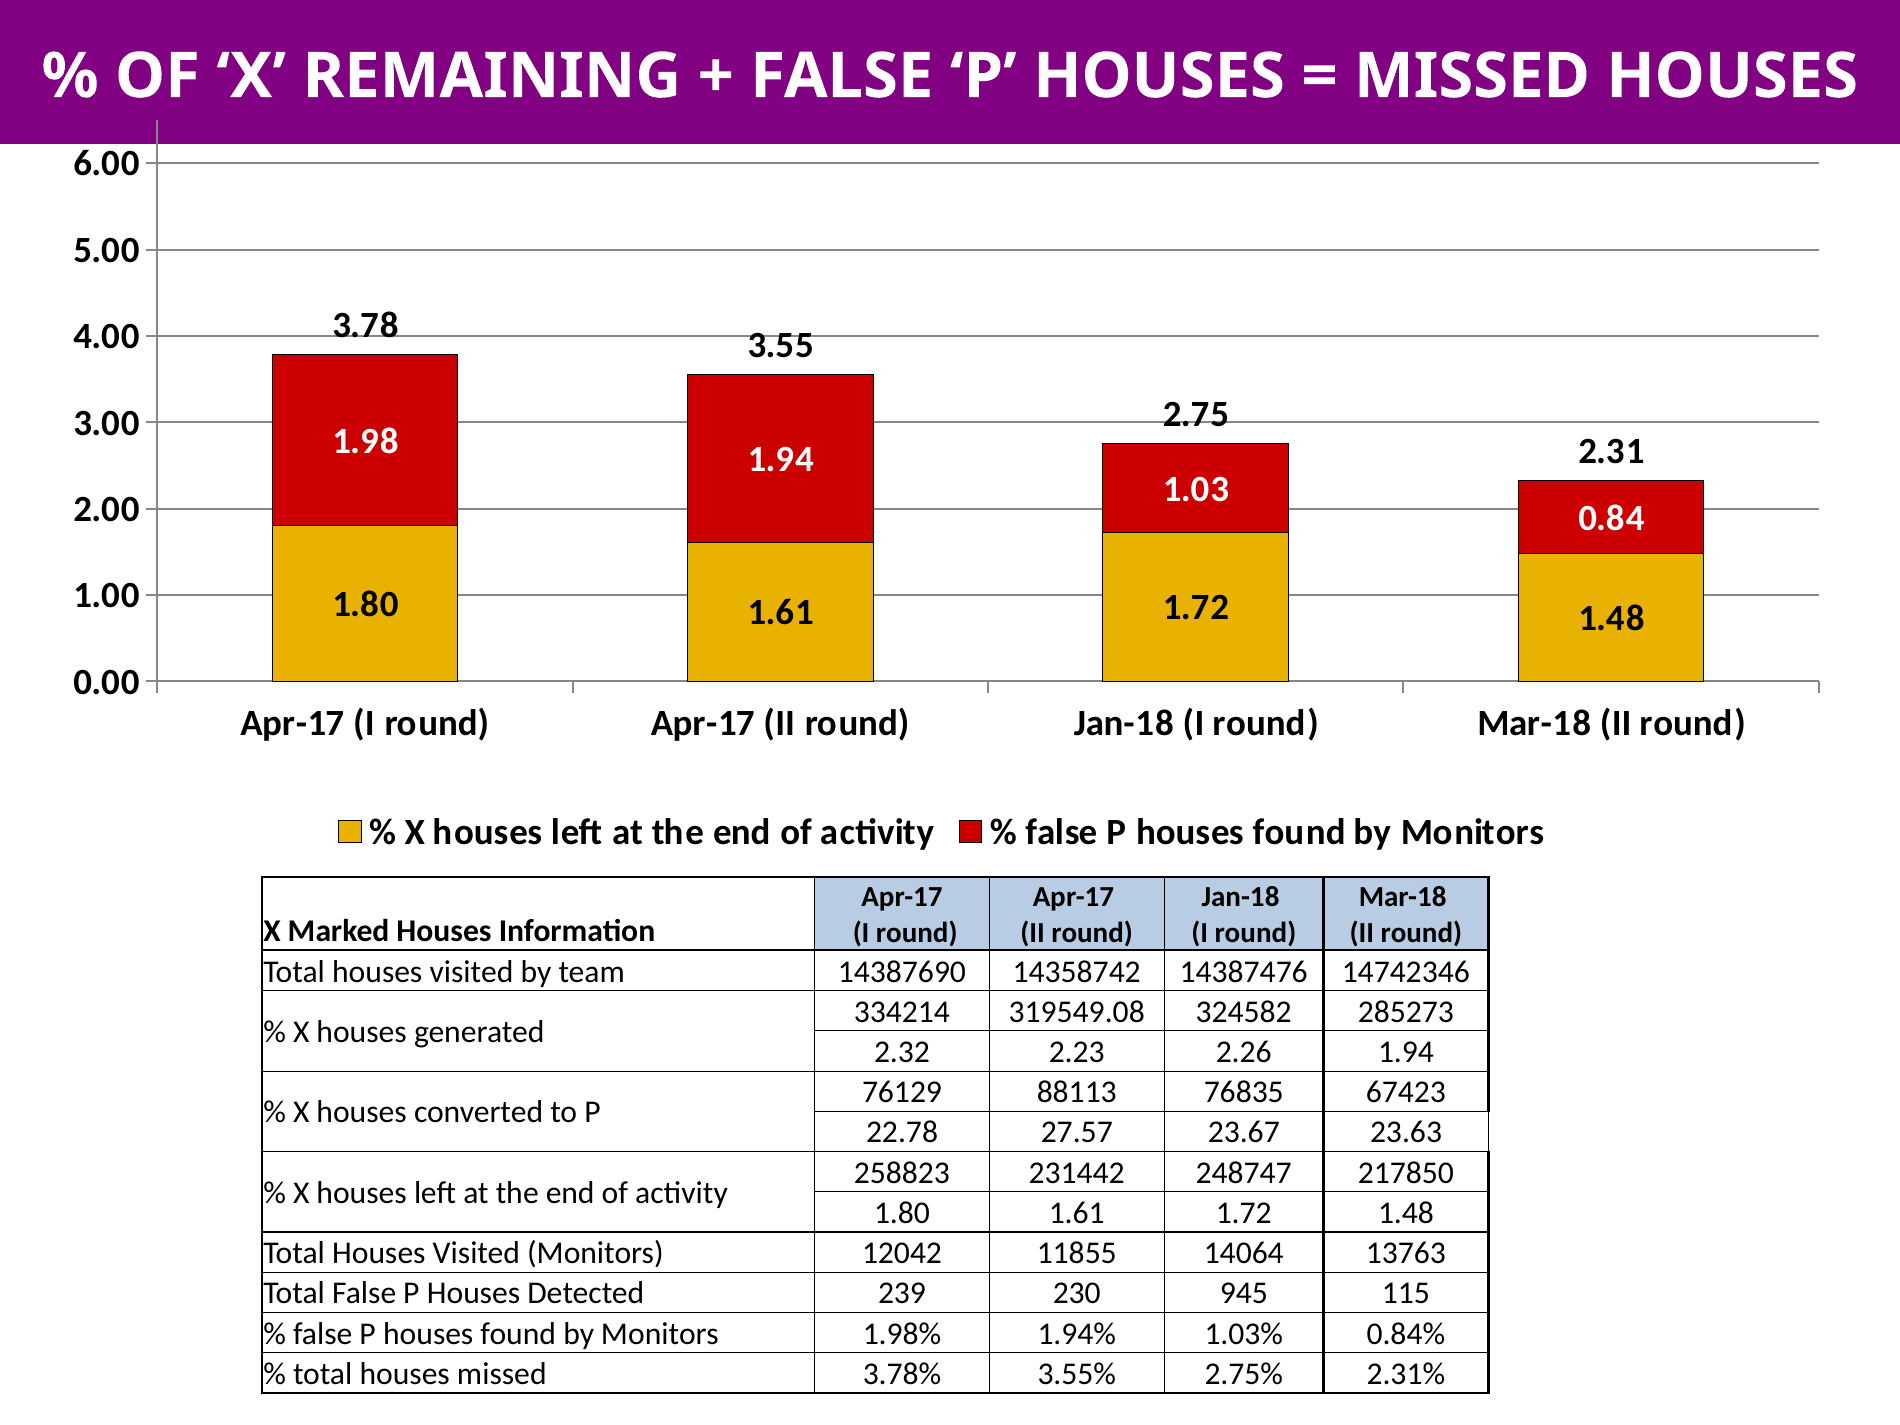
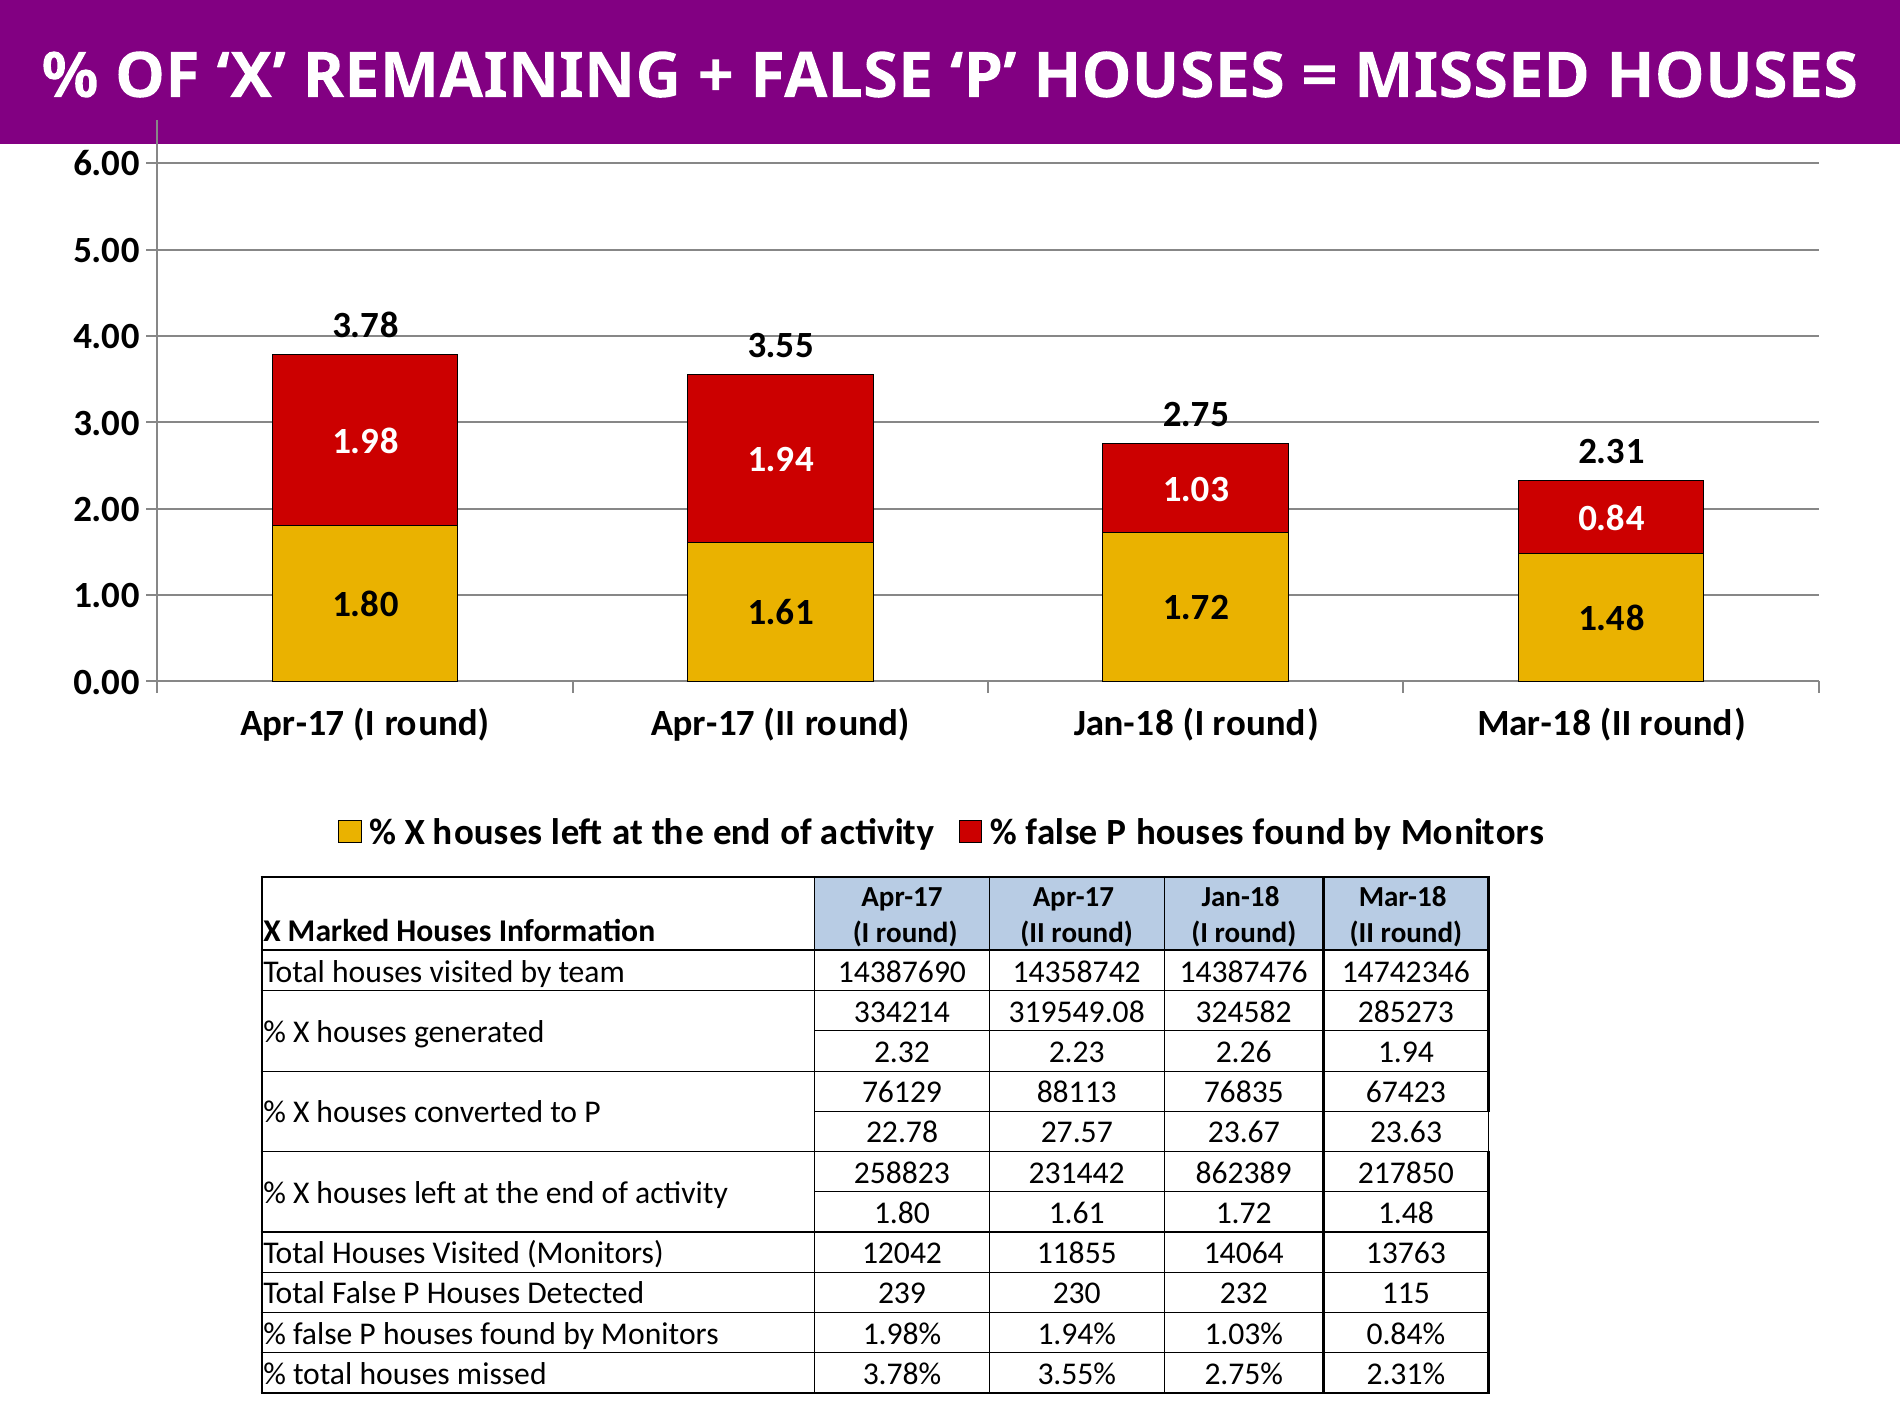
248747: 248747 -> 862389
945: 945 -> 232
